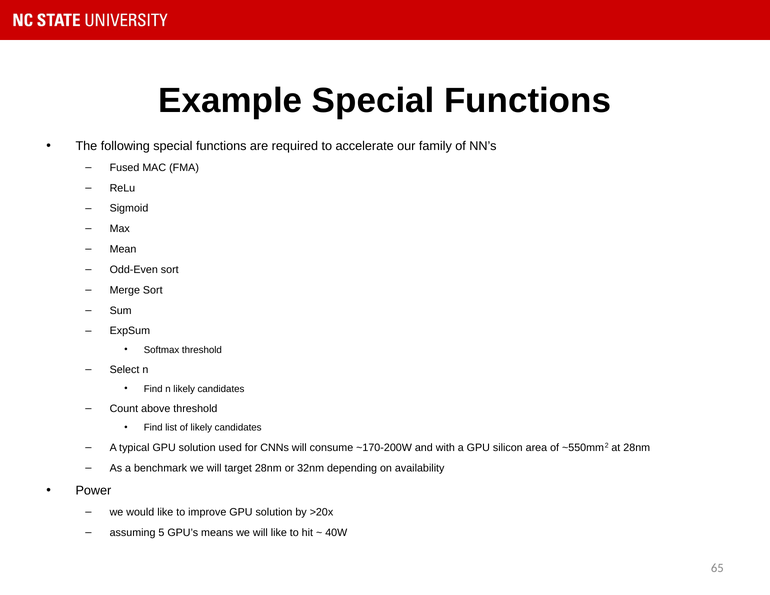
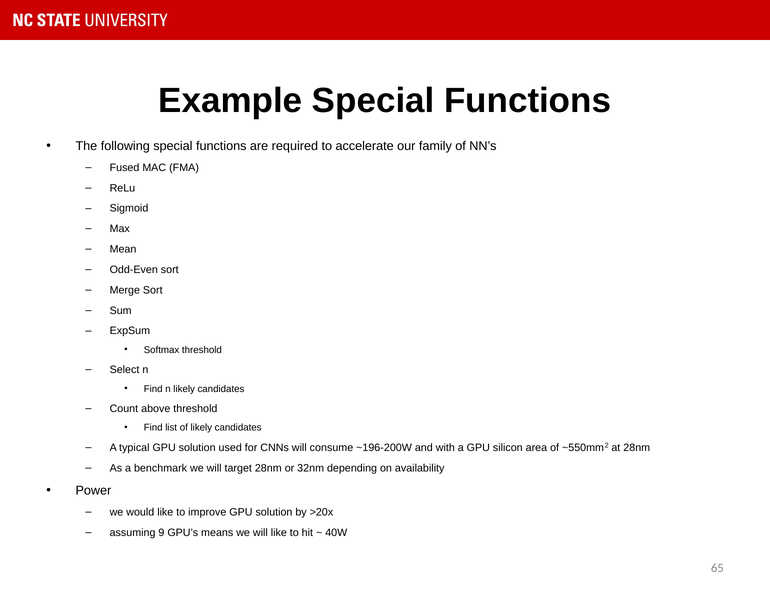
~170-200W: ~170-200W -> ~196-200W
5: 5 -> 9
